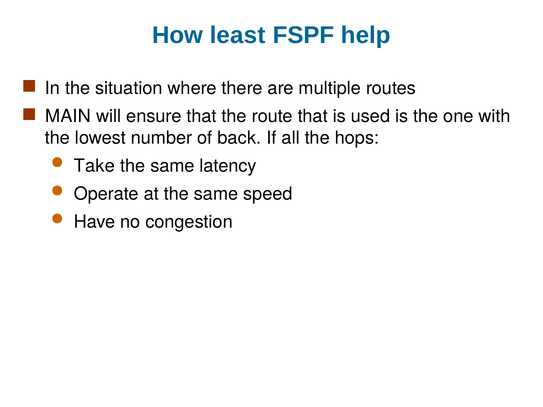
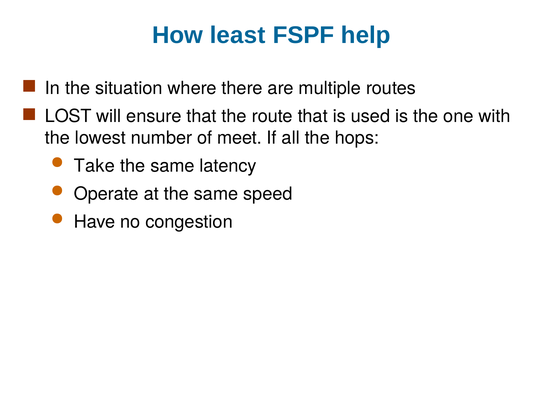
MAIN: MAIN -> LOST
back: back -> meet
